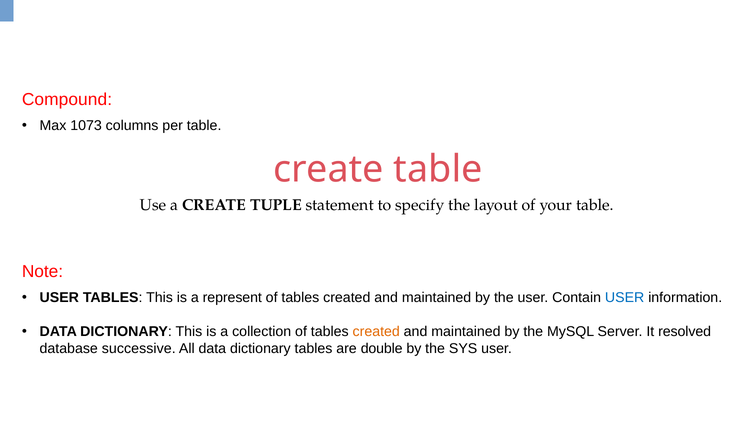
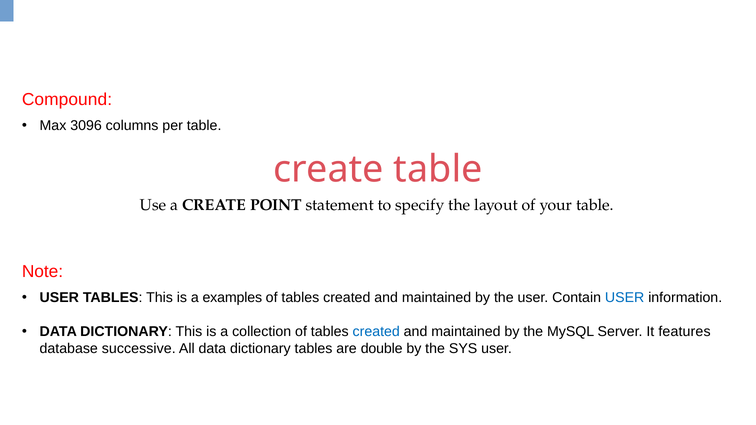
1073: 1073 -> 3096
TUPLE: TUPLE -> POINT
represent: represent -> examples
created at (376, 332) colour: orange -> blue
resolved: resolved -> features
